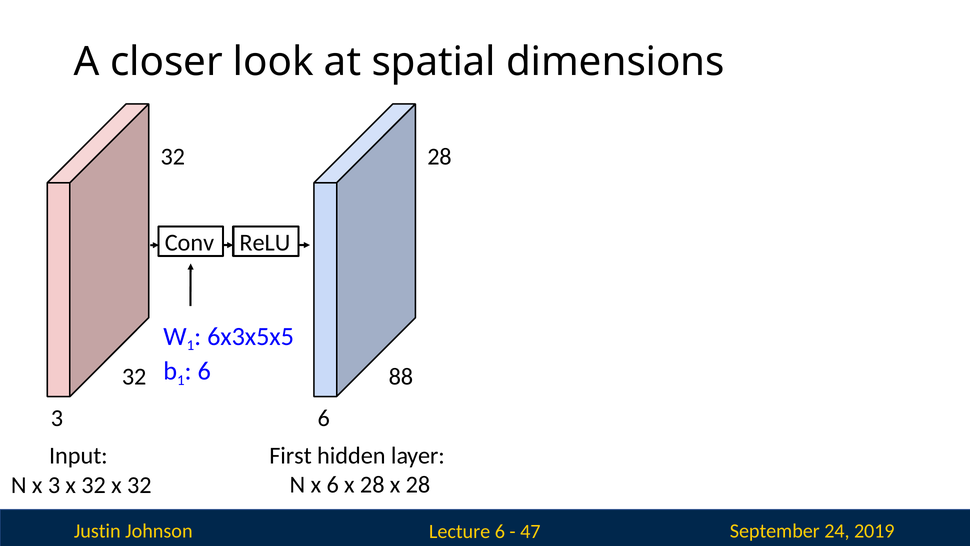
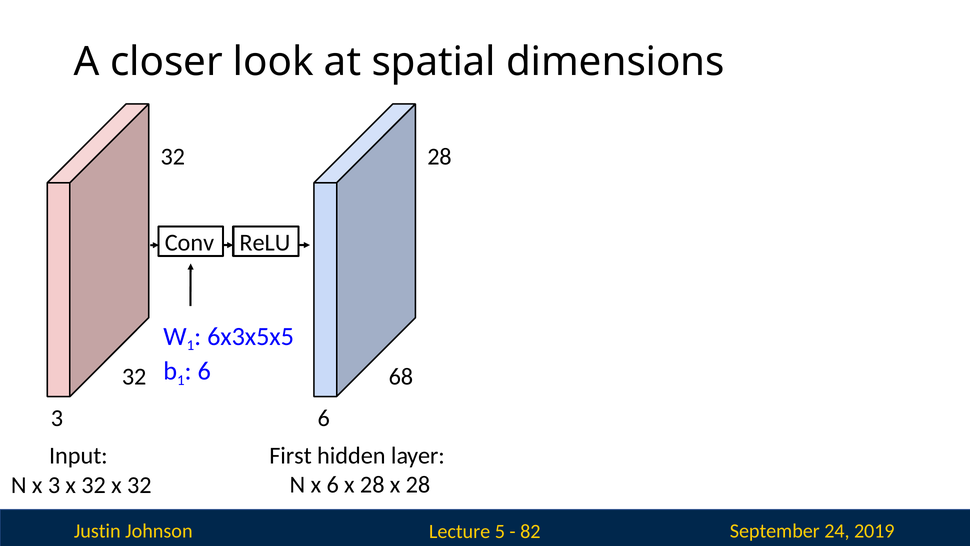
88: 88 -> 68
Lecture 6: 6 -> 5
47: 47 -> 82
